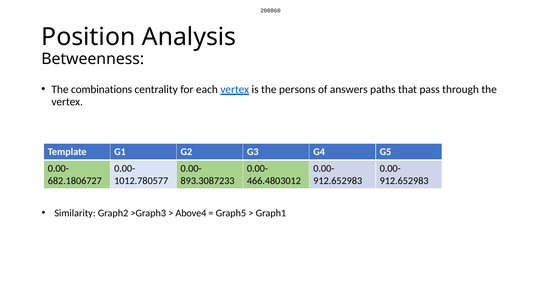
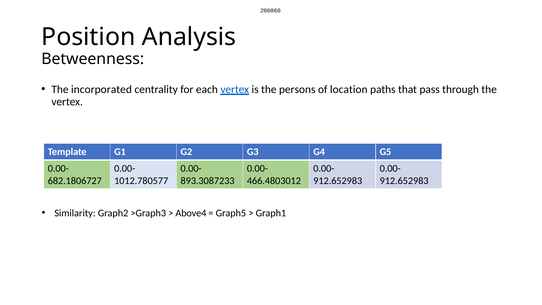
combinations: combinations -> incorporated
answers: answers -> location
